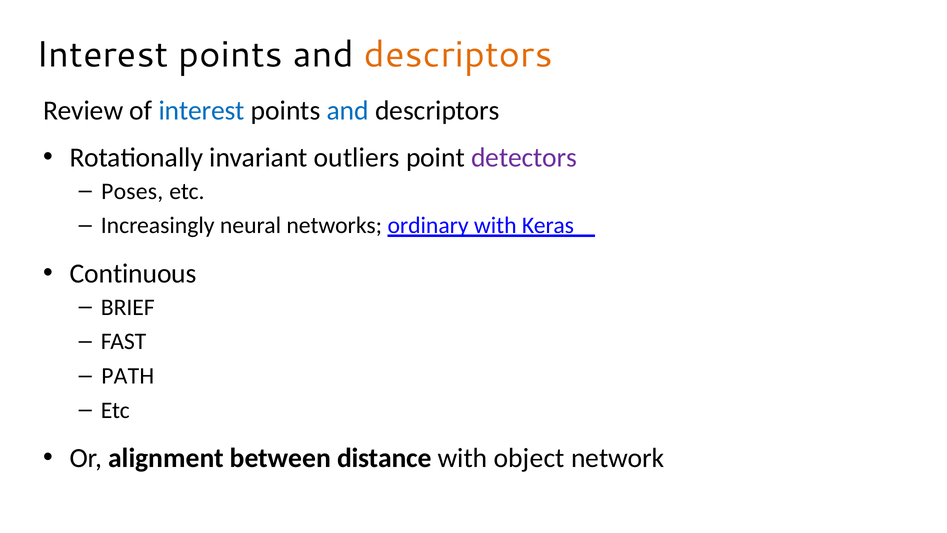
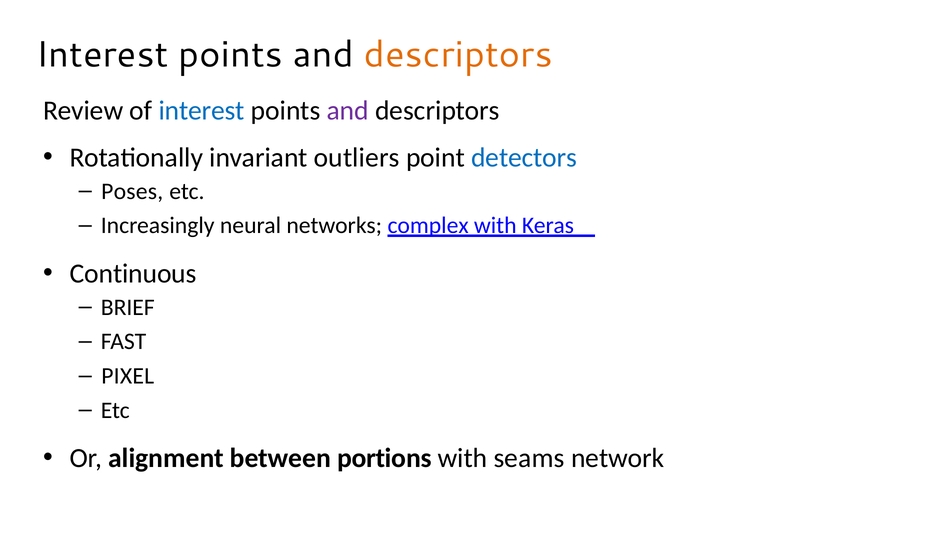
and at (348, 111) colour: blue -> purple
detectors colour: purple -> blue
ordinary: ordinary -> complex
PATH: PATH -> PIXEL
distance: distance -> portions
object: object -> seams
